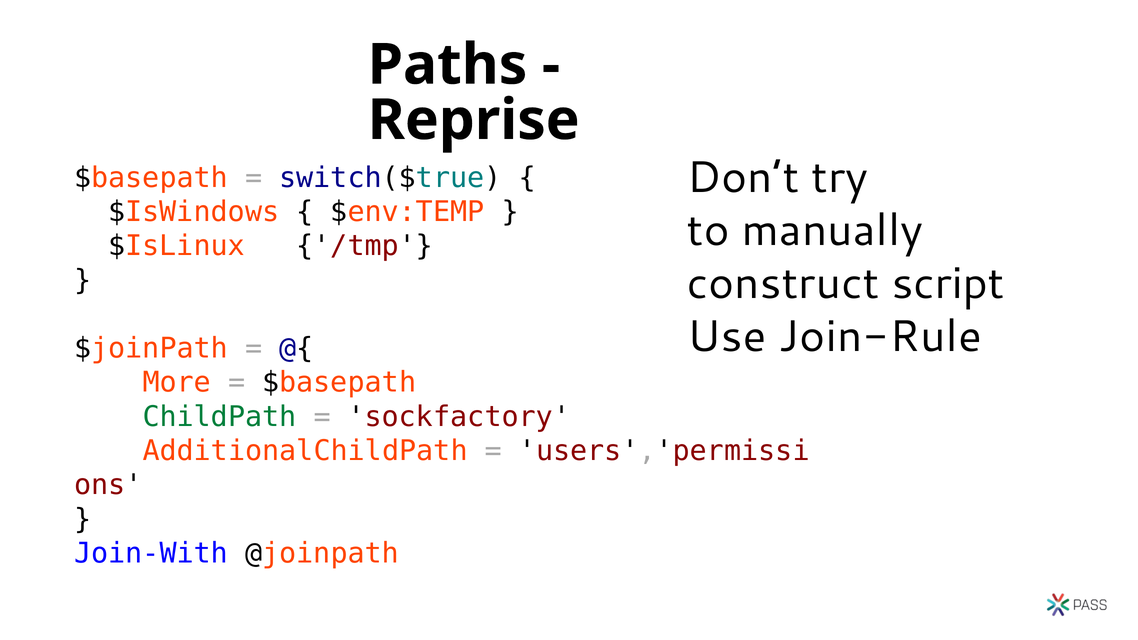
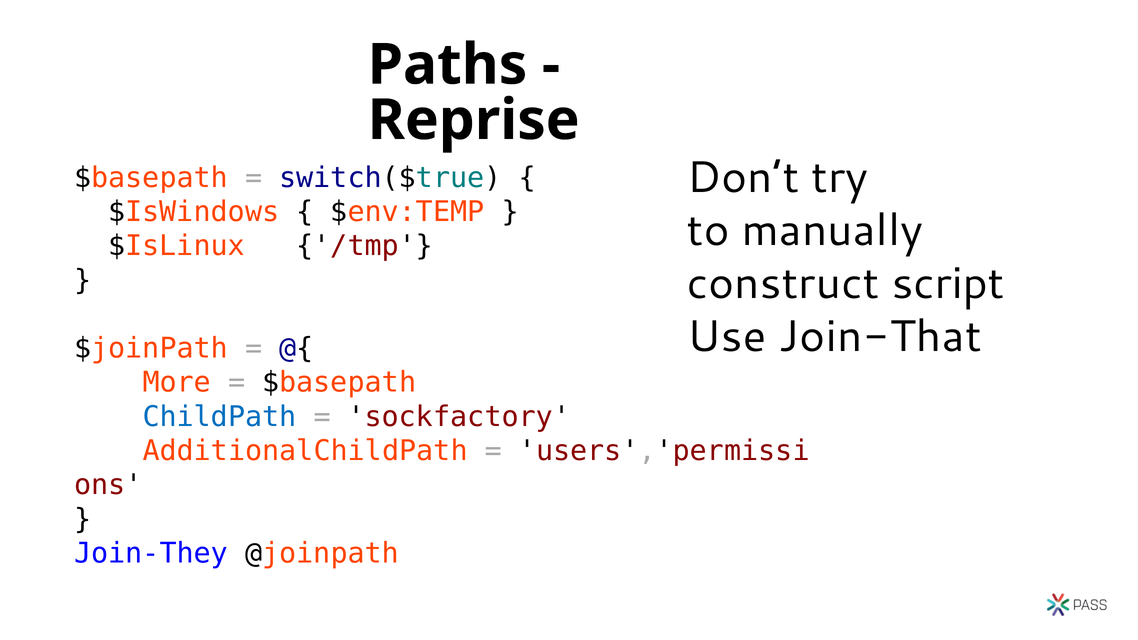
Join-Rule: Join-Rule -> Join-That
ChildPath colour: green -> blue
Join-With: Join-With -> Join-They
